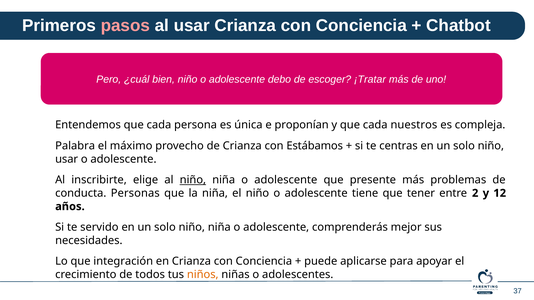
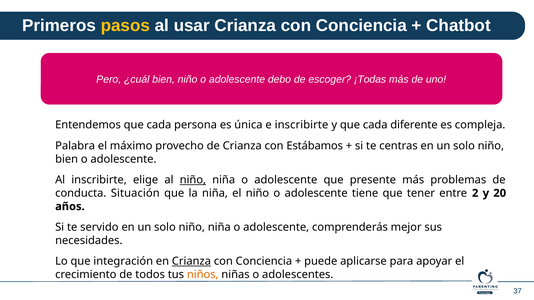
pasos colour: pink -> yellow
¡Tratar: ¡Tratar -> ¡Todas
e proponían: proponían -> inscribirte
nuestros: nuestros -> diferente
usar at (67, 159): usar -> bien
Personas: Personas -> Situación
12: 12 -> 20
Crianza at (191, 262) underline: none -> present
